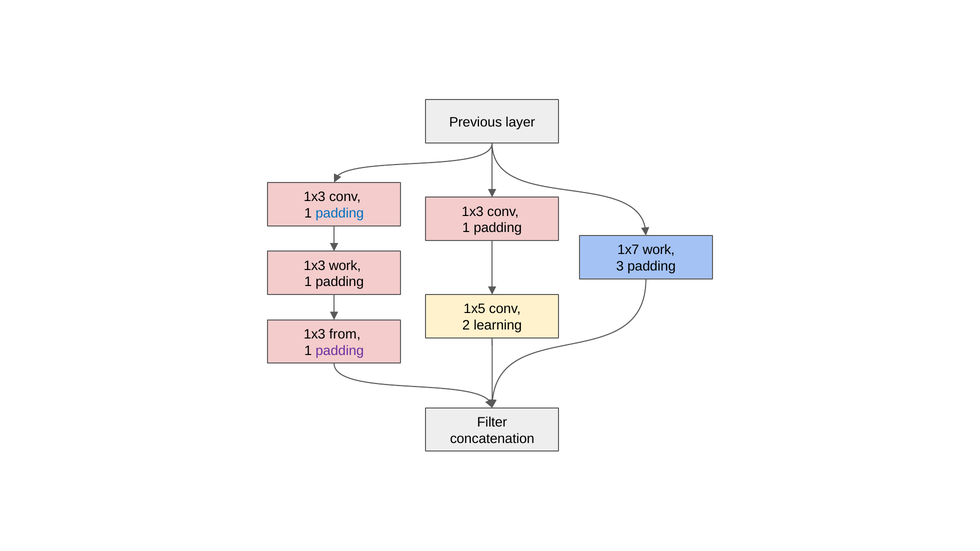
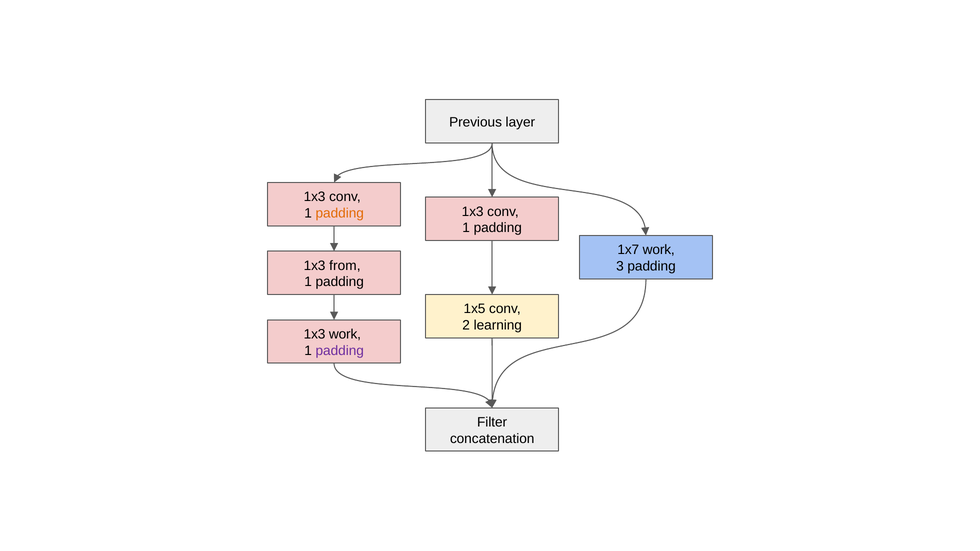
padding at (340, 213) colour: blue -> orange
1x3 work: work -> from
1x3 from: from -> work
